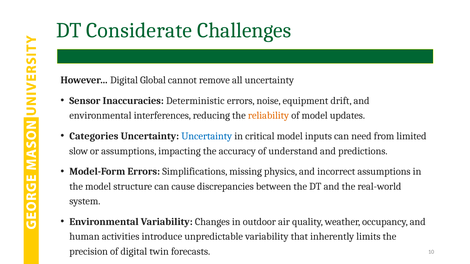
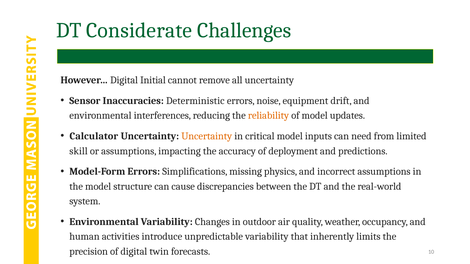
Global: Global -> Initial
Categories: Categories -> Calculator
Uncertainty at (207, 136) colour: blue -> orange
slow: slow -> skill
understand: understand -> deployment
